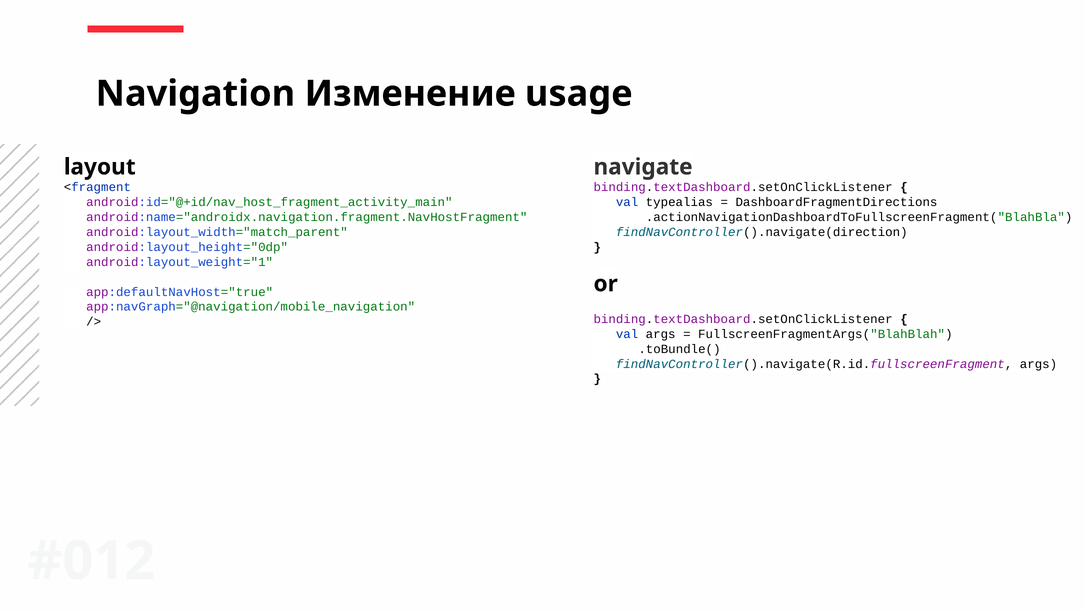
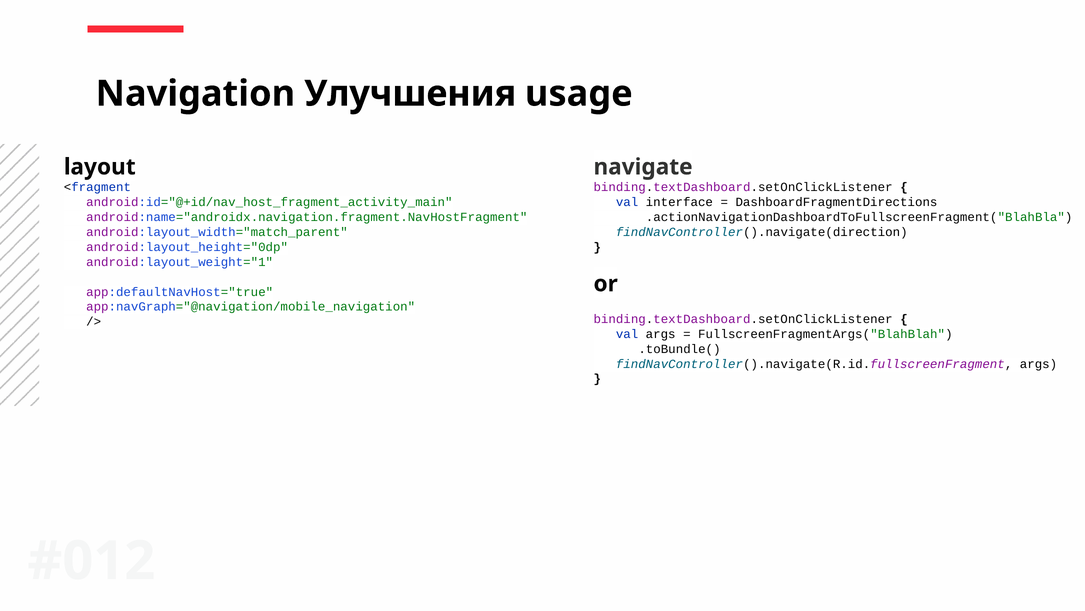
Изменение: Изменение -> Улучшения
typealias: typealias -> interface
